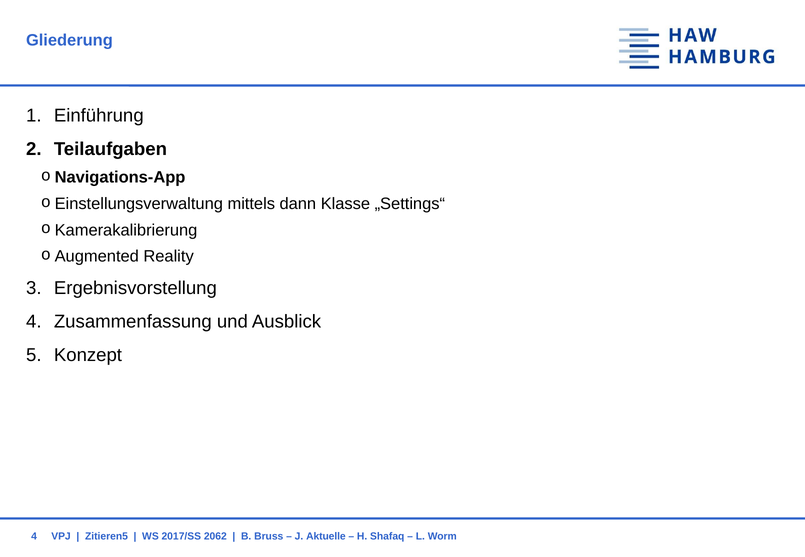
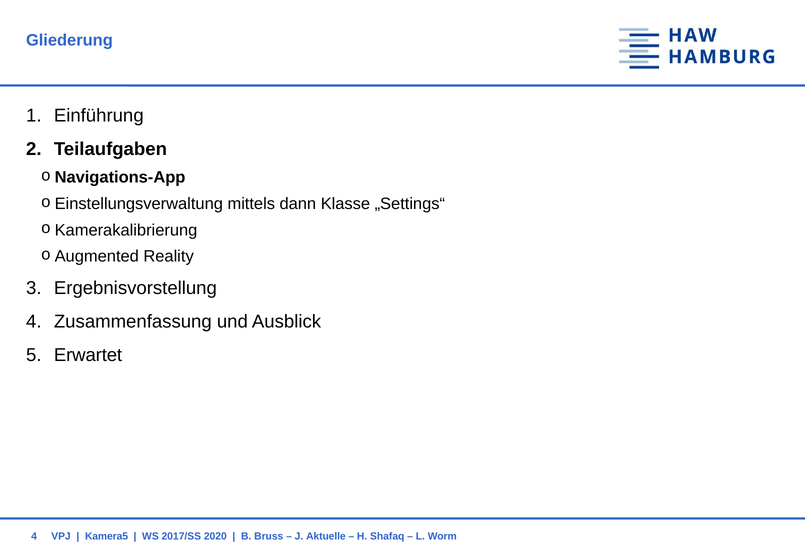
Konzept: Konzept -> Erwartet
Zitieren5: Zitieren5 -> Kamera5
2062: 2062 -> 2020
